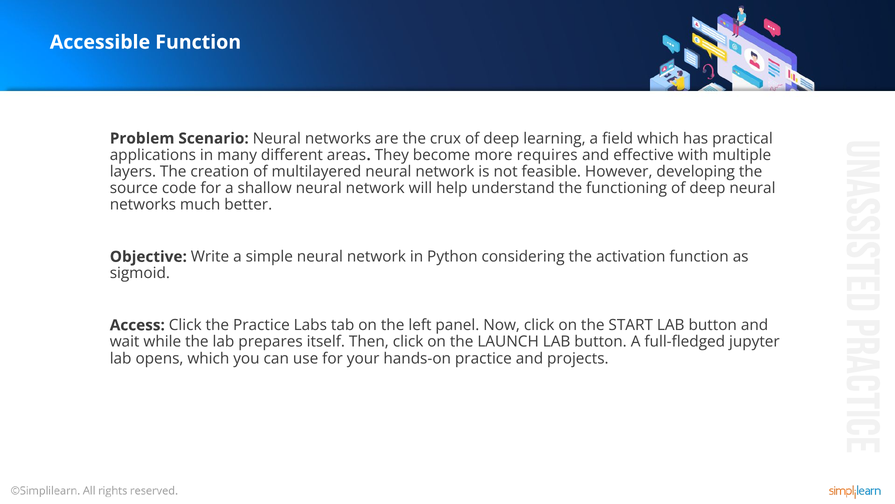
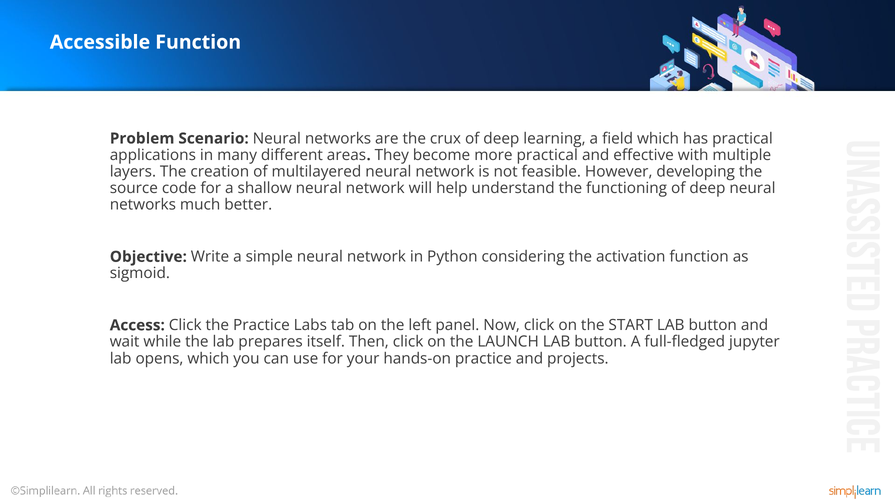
more requires: requires -> practical
